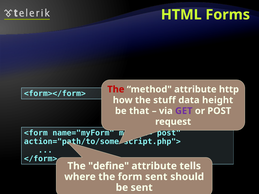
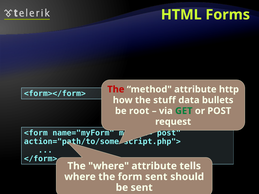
height: height -> bullets
that: that -> root
GET colour: purple -> green
The define: define -> where
